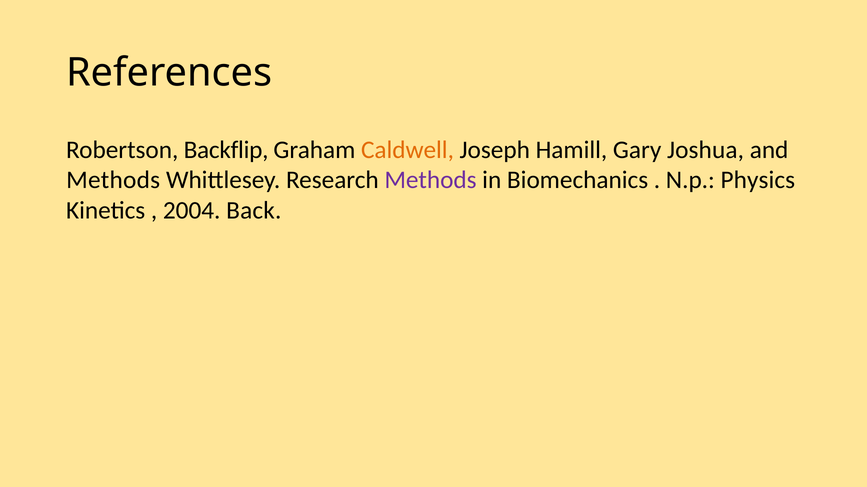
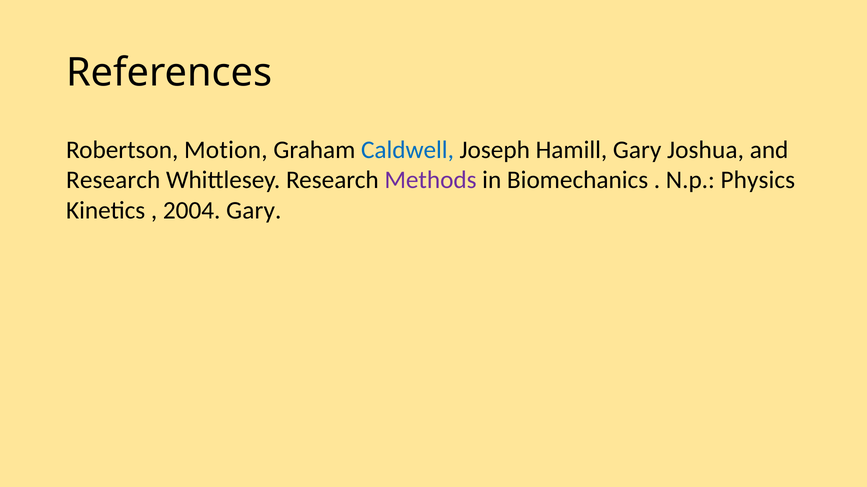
Backflip: Backflip -> Motion
Caldwell colour: orange -> blue
Methods at (113, 180): Methods -> Research
2004 Back: Back -> Gary
